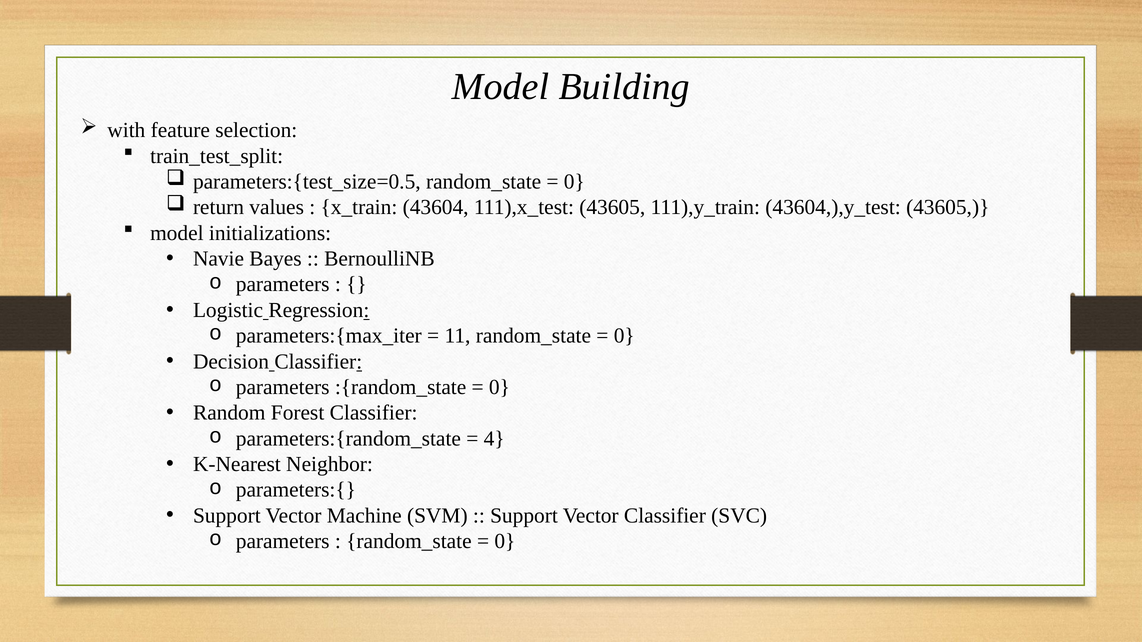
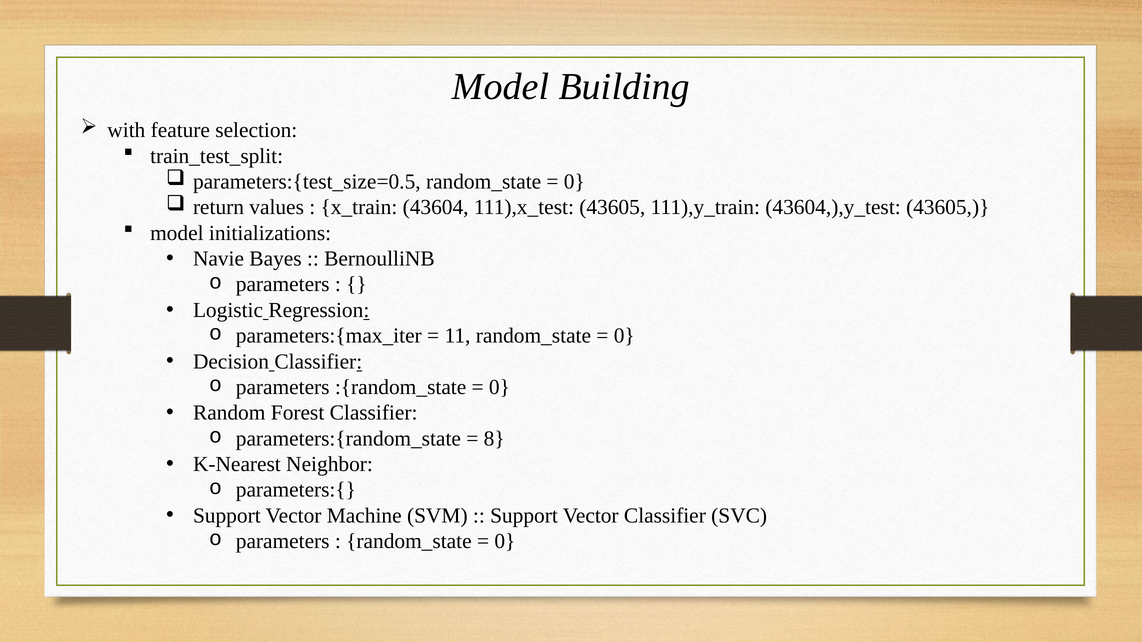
4: 4 -> 8
